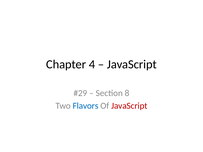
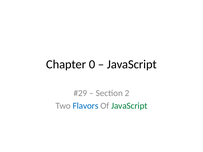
4: 4 -> 0
8: 8 -> 2
JavaScript at (129, 106) colour: red -> green
